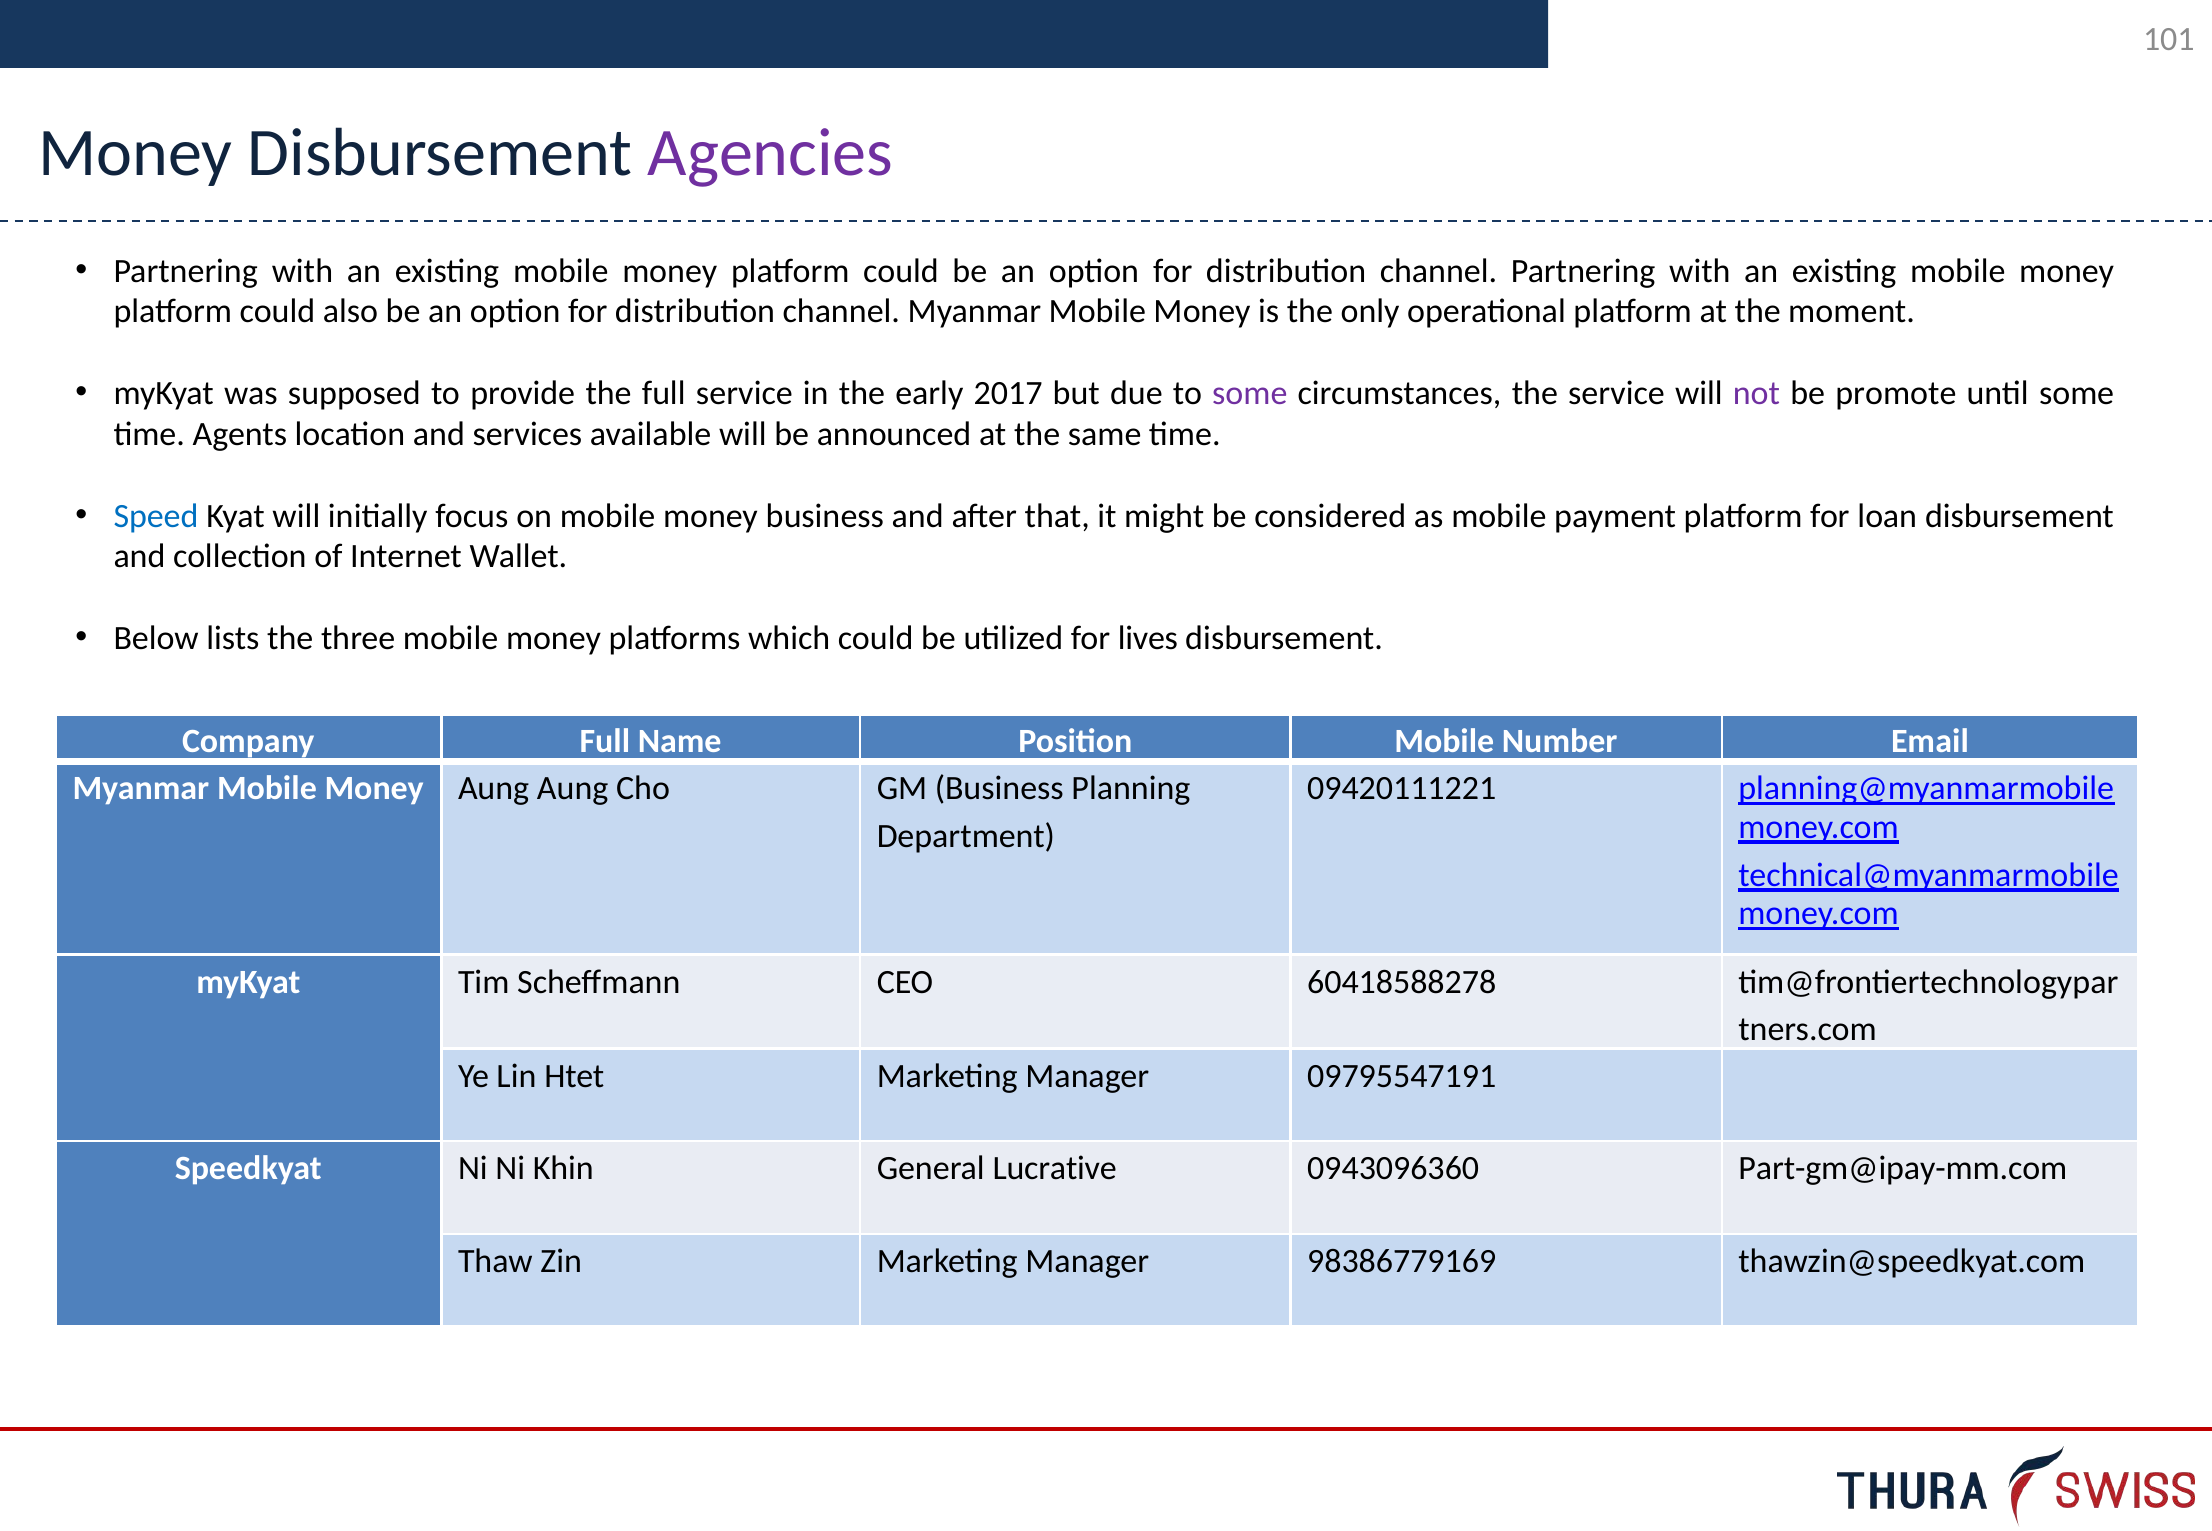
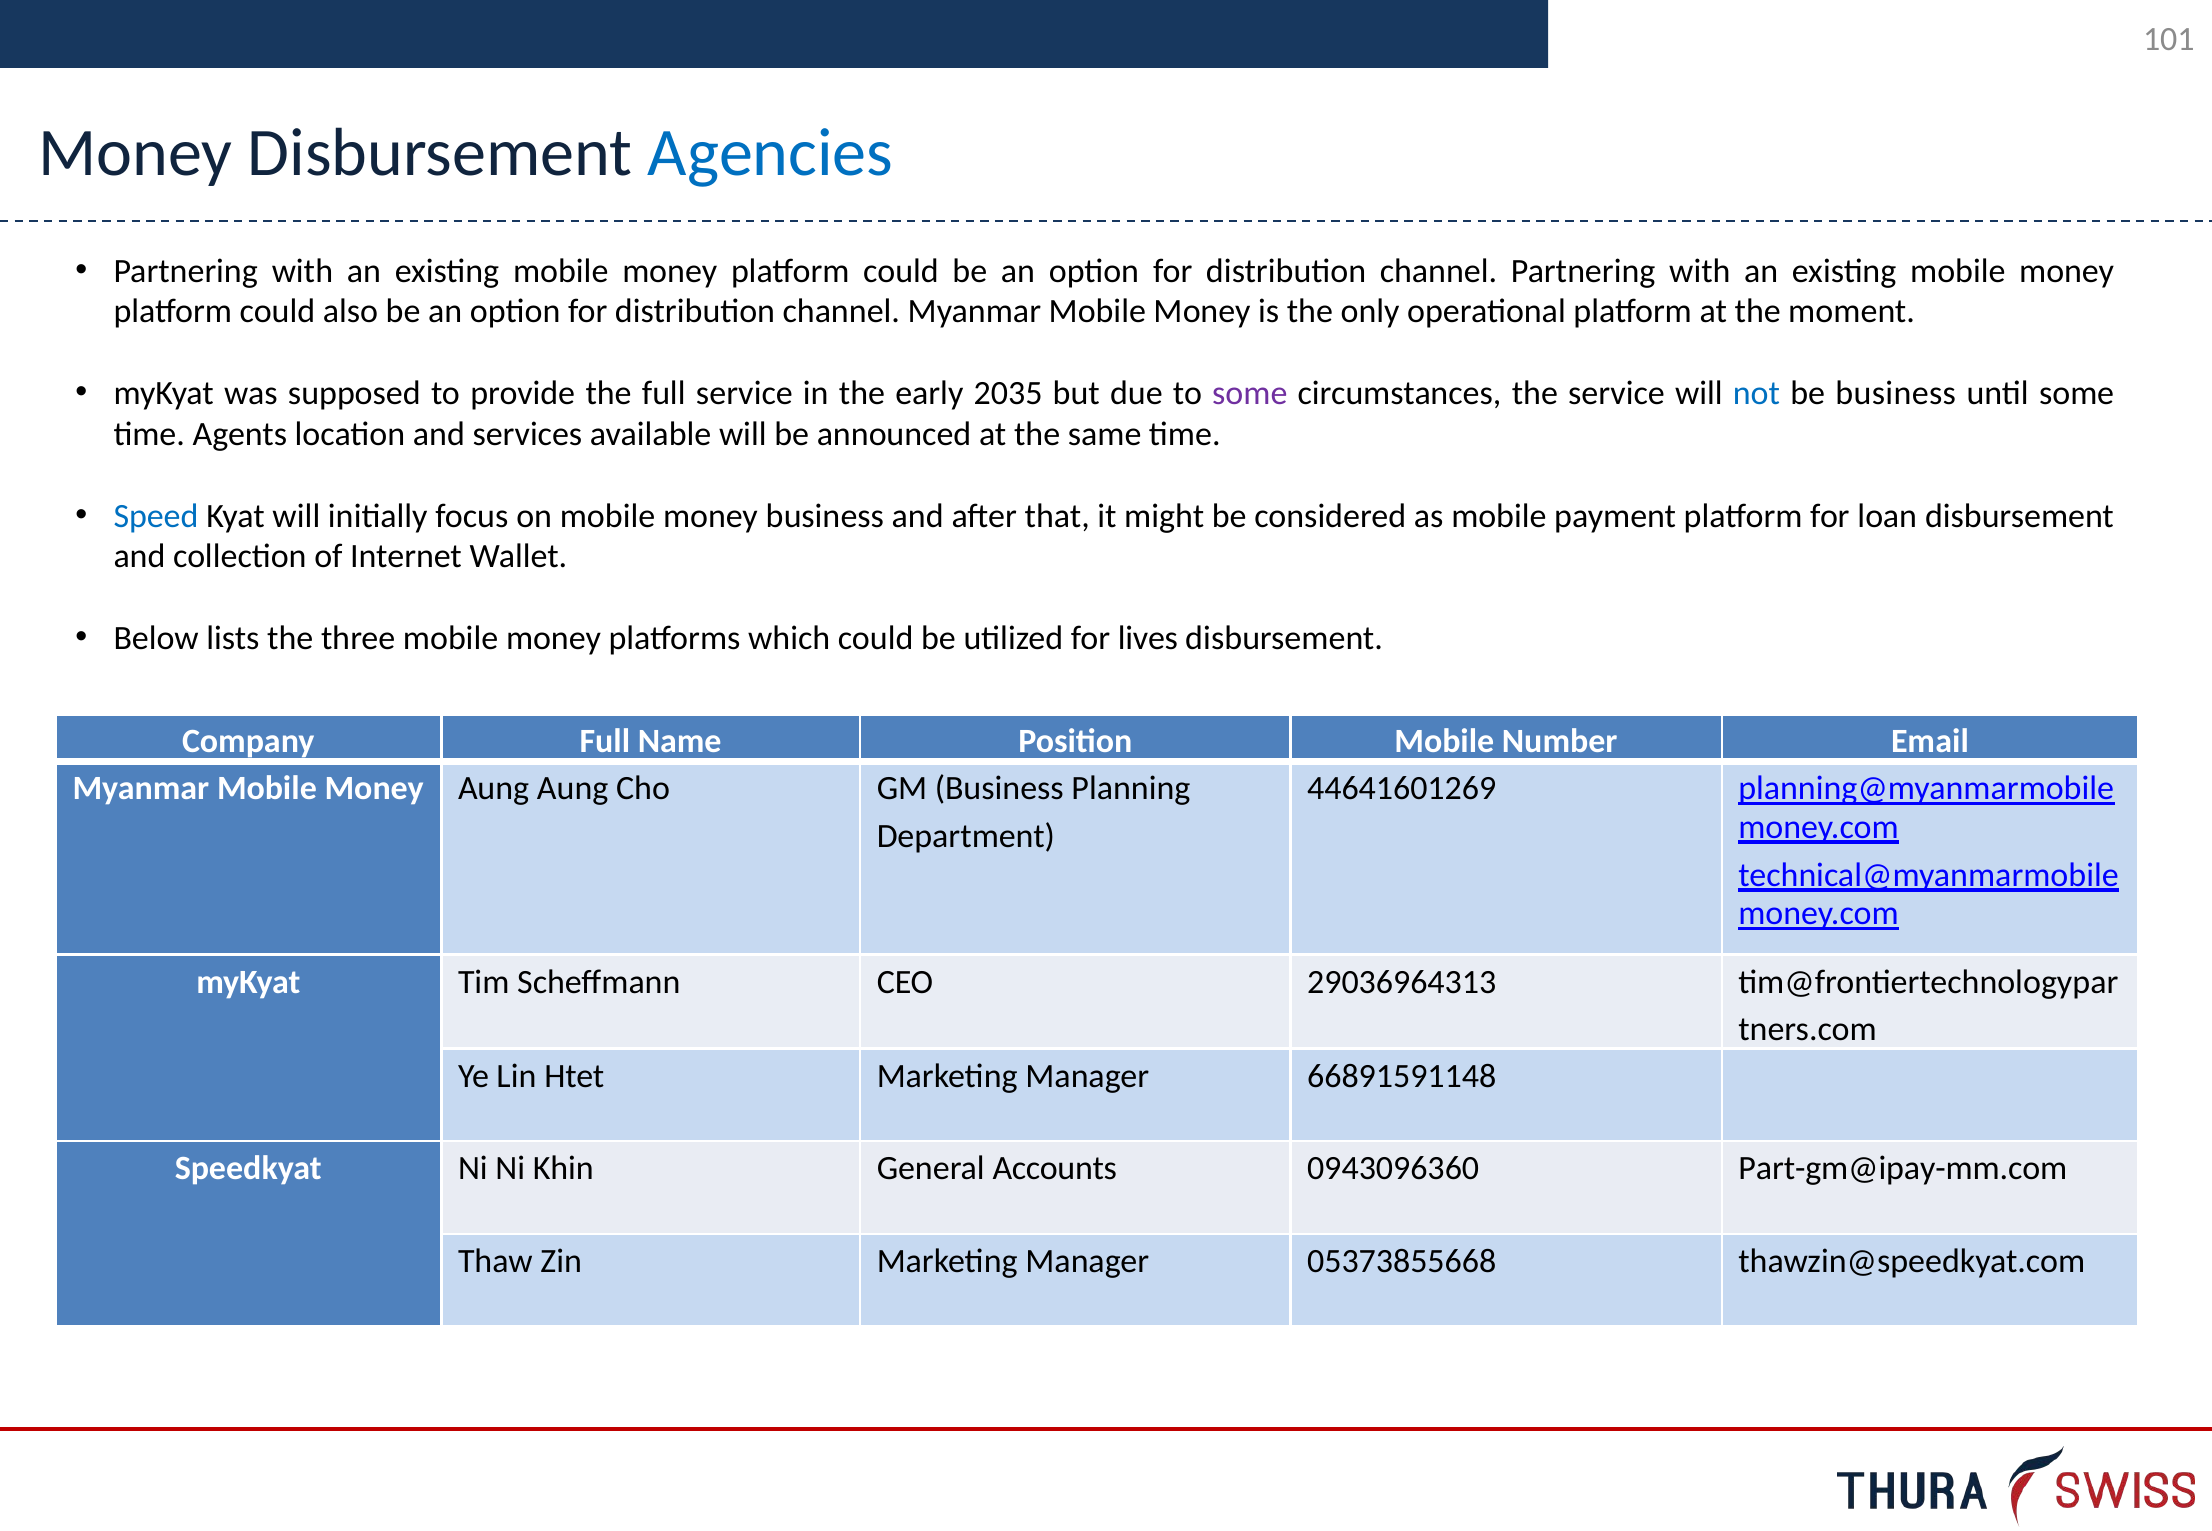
Agencies colour: purple -> blue
2017: 2017 -> 2035
not colour: purple -> blue
be promote: promote -> business
09420111221: 09420111221 -> 44641601269
60418588278: 60418588278 -> 29036964313
09795547191: 09795547191 -> 66891591148
Lucrative: Lucrative -> Accounts
98386779169: 98386779169 -> 05373855668
